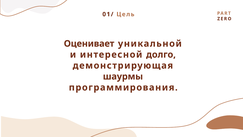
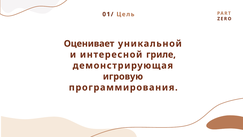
долго: долго -> гриле
шаурмы: шаурмы -> игровую
